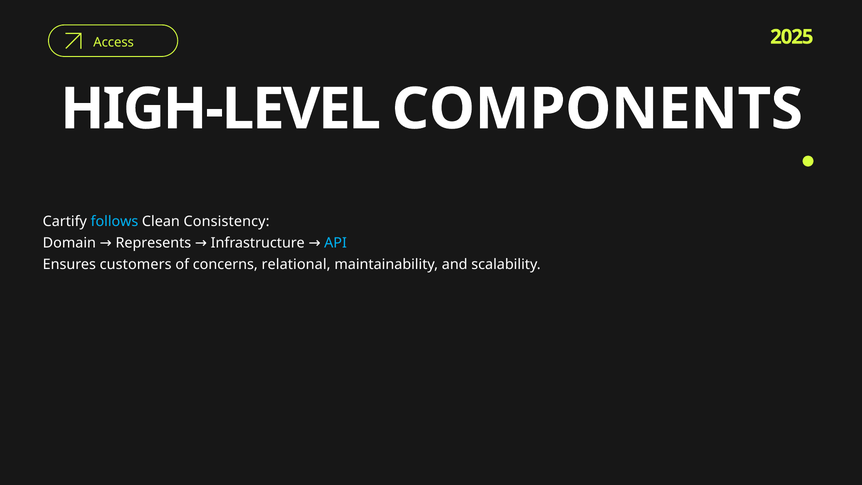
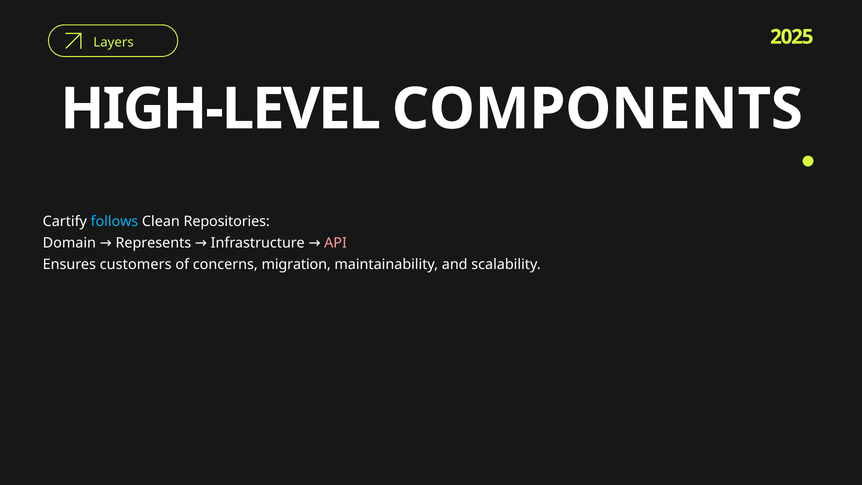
Access: Access -> Layers
Consistency: Consistency -> Repositories
API colour: light blue -> pink
relational: relational -> migration
